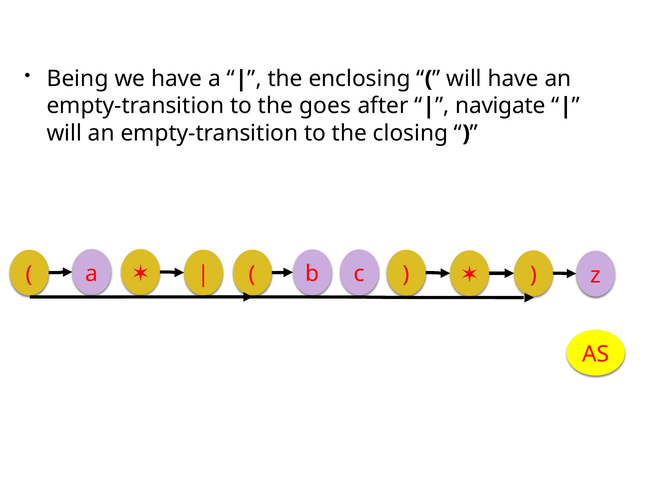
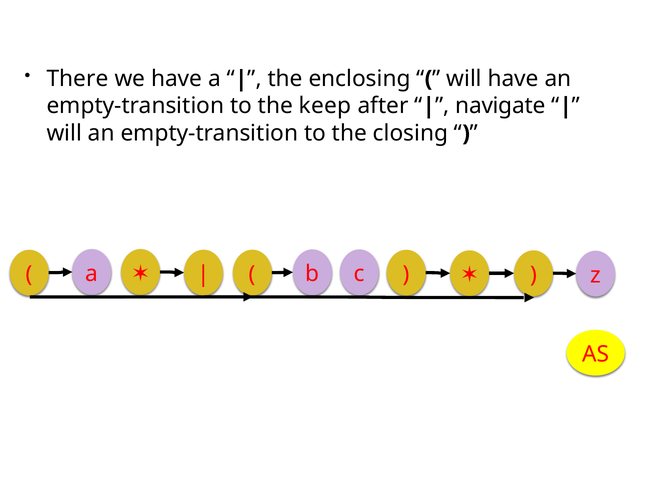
Being: Being -> There
goes: goes -> keep
